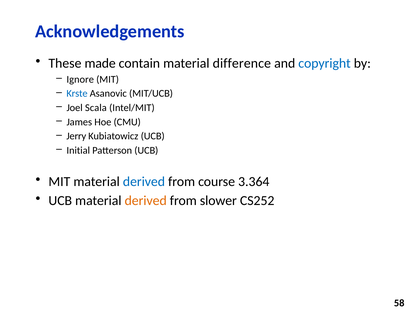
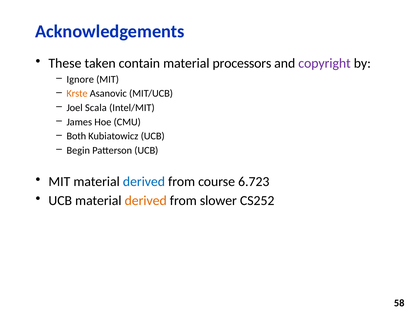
made: made -> taken
difference: difference -> processors
copyright colour: blue -> purple
Krste colour: blue -> orange
Jerry: Jerry -> Both
Initial: Initial -> Begin
3.364: 3.364 -> 6.723
